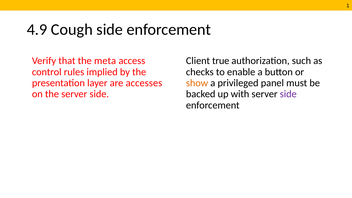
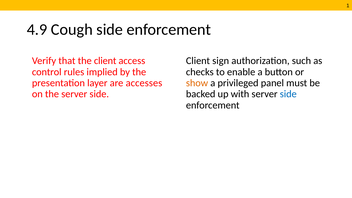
the meta: meta -> client
true: true -> sign
side at (288, 94) colour: purple -> blue
